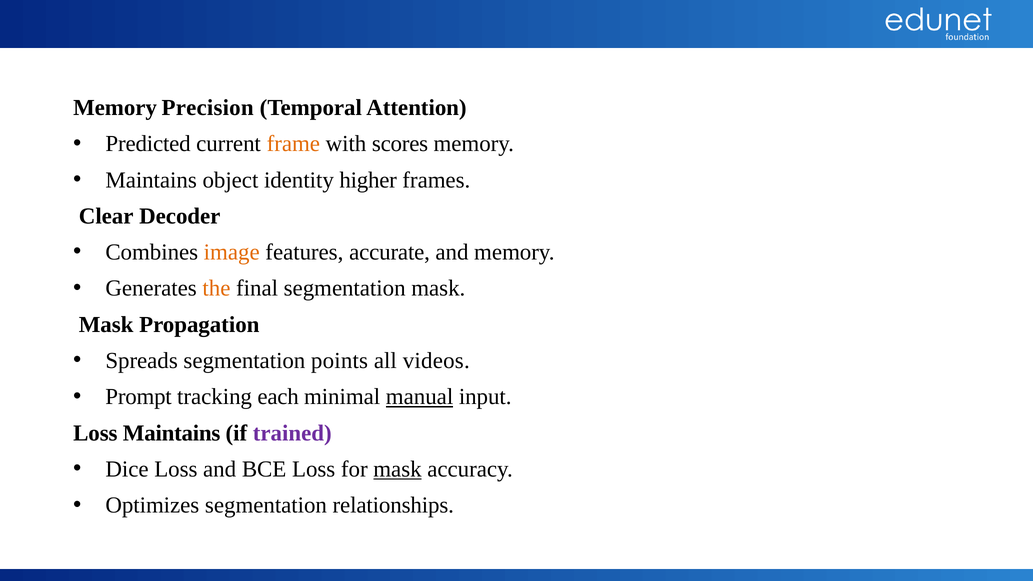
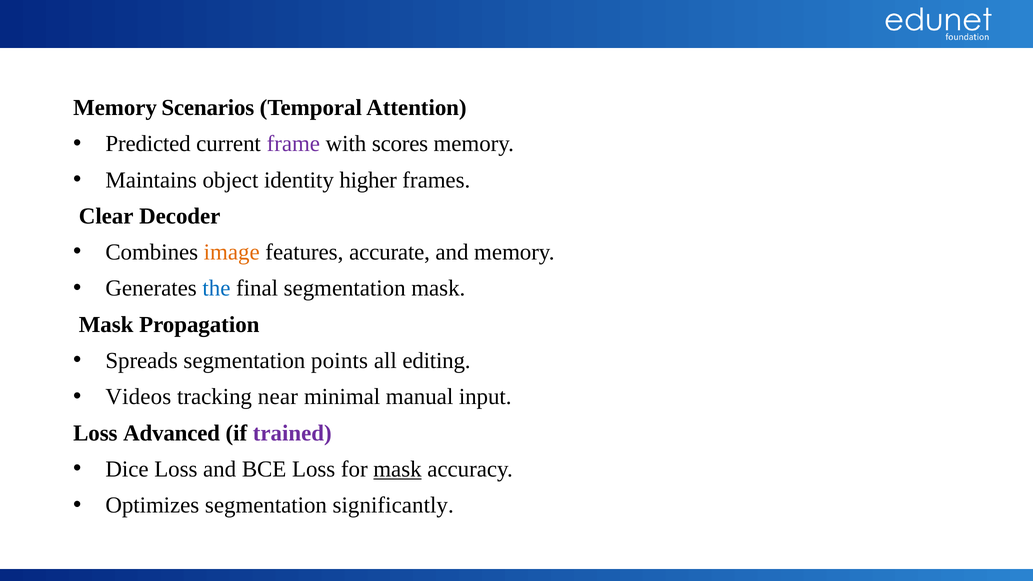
Precision: Precision -> Scenarios
frame colour: orange -> purple
the colour: orange -> blue
videos: videos -> editing
Prompt: Prompt -> Videos
each: each -> near
manual underline: present -> none
Loss Maintains: Maintains -> Advanced
relationships: relationships -> significantly
